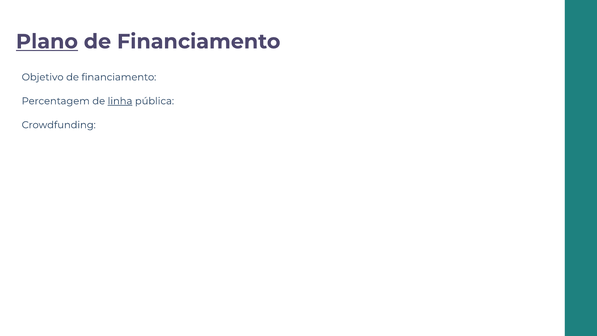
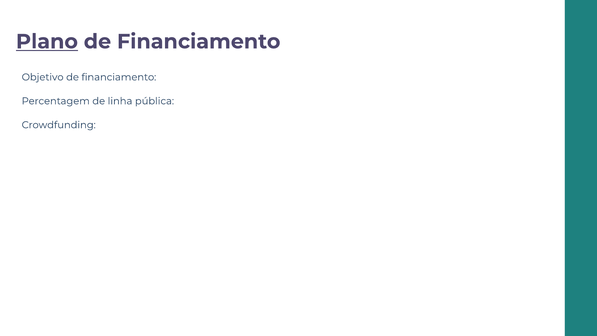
linha underline: present -> none
